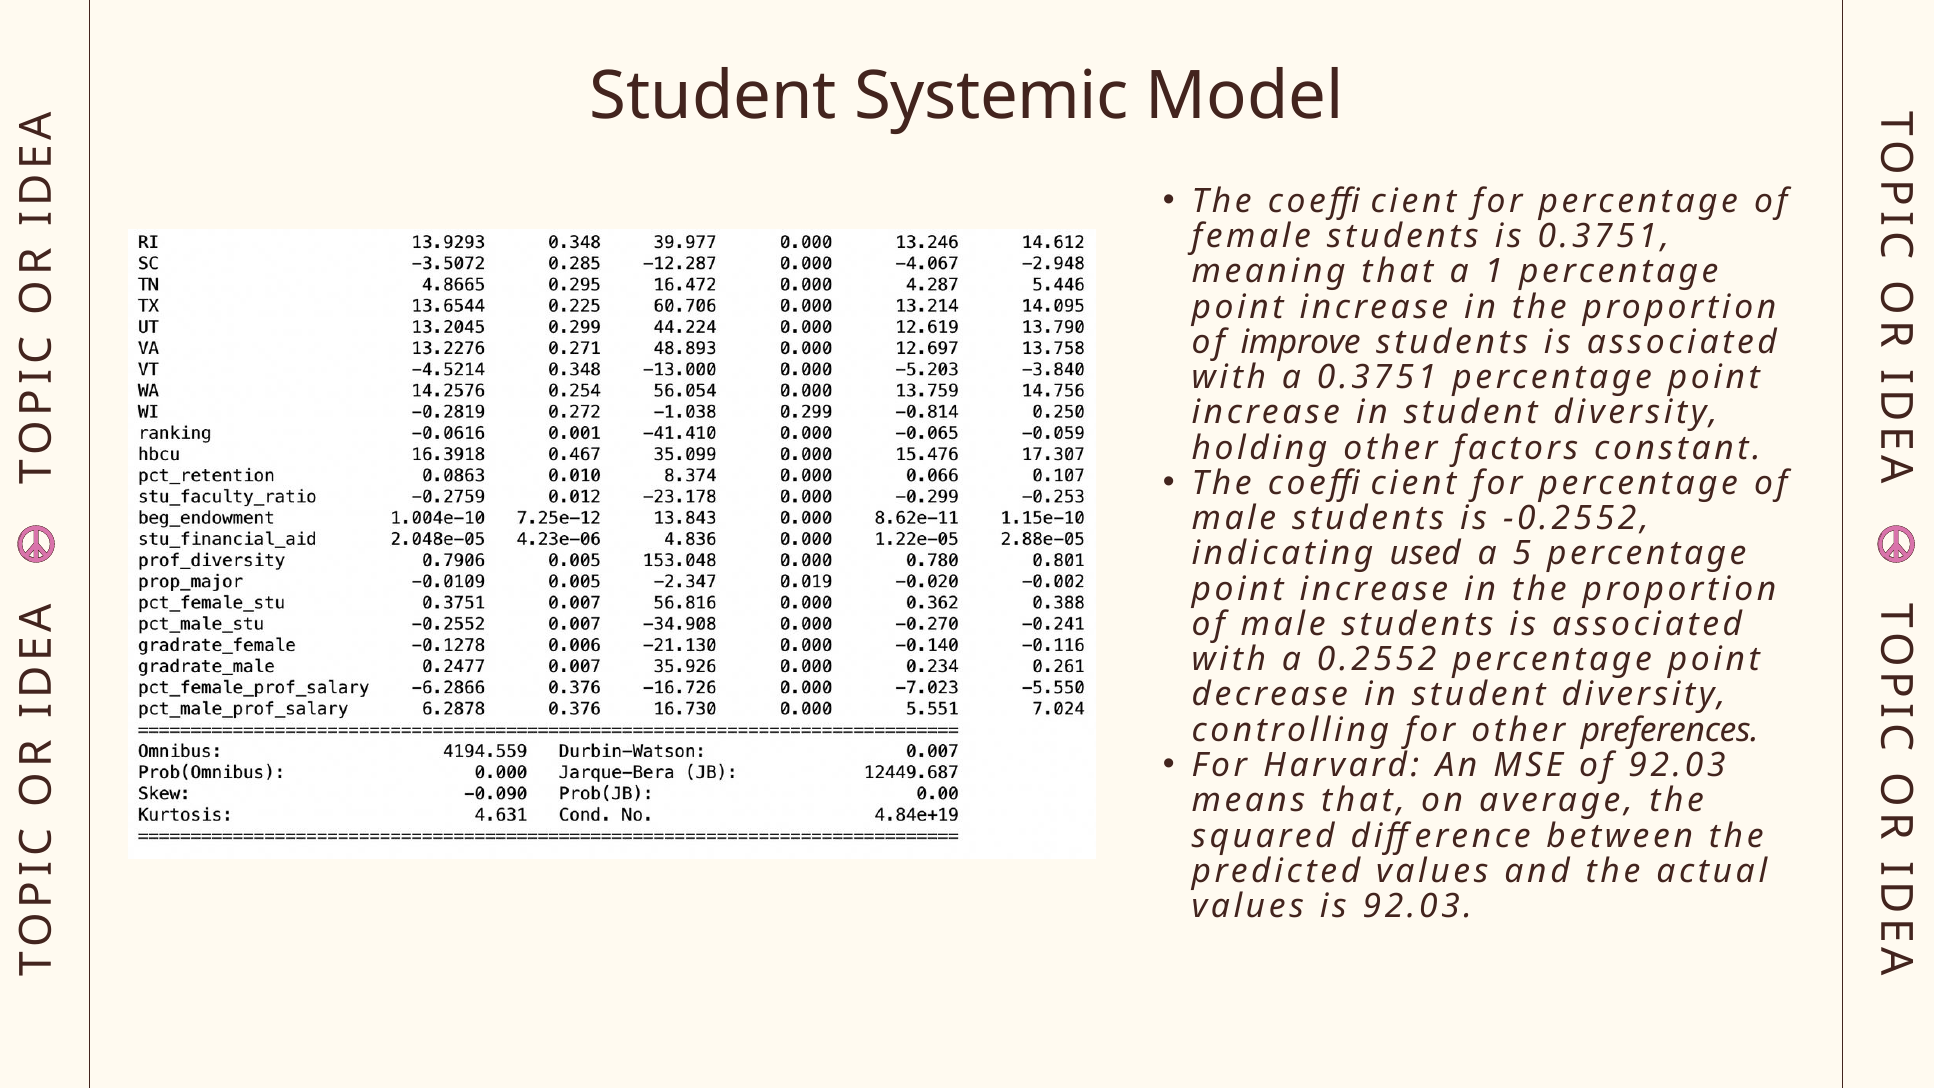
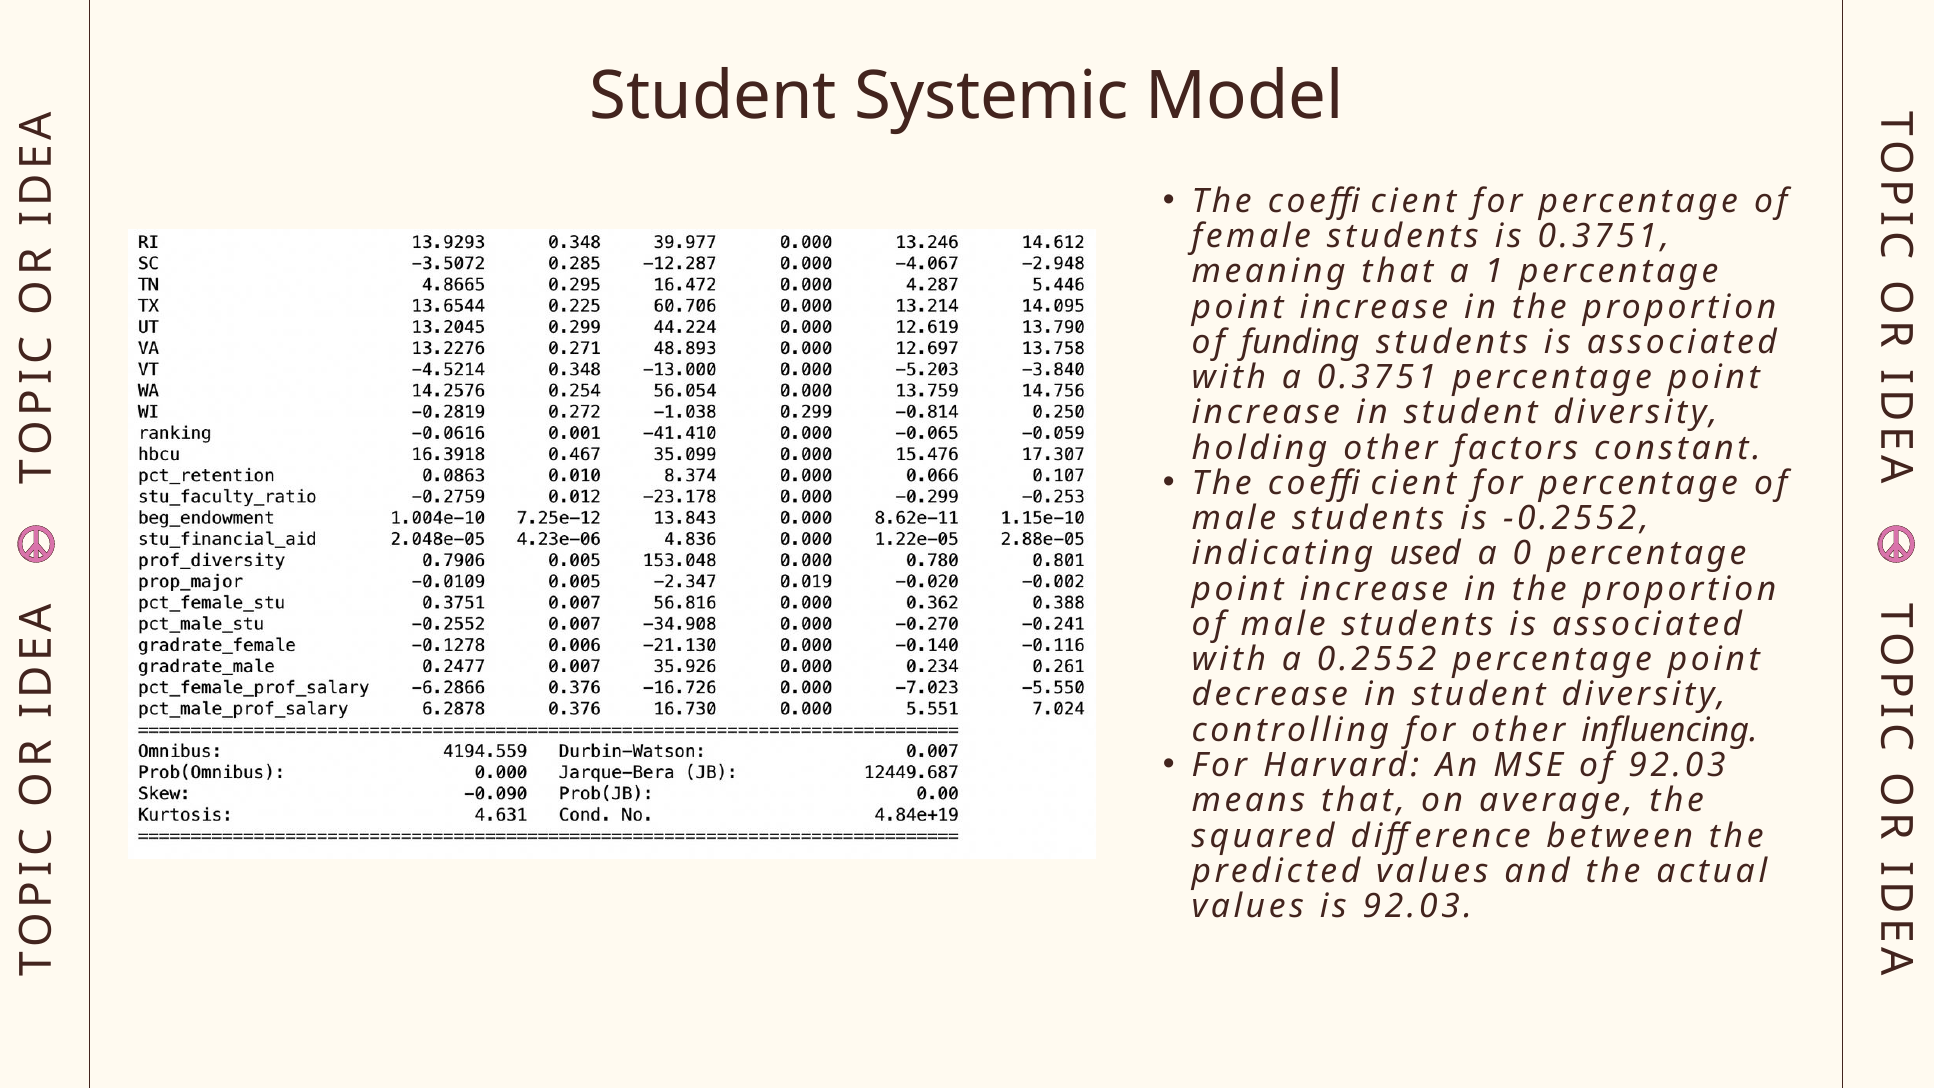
improve: improve -> funding
5: 5 -> 0
preferences: preferences -> influencing
